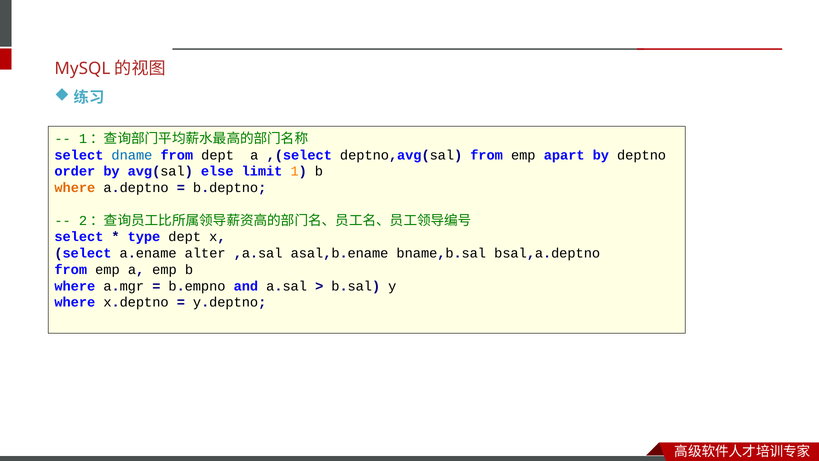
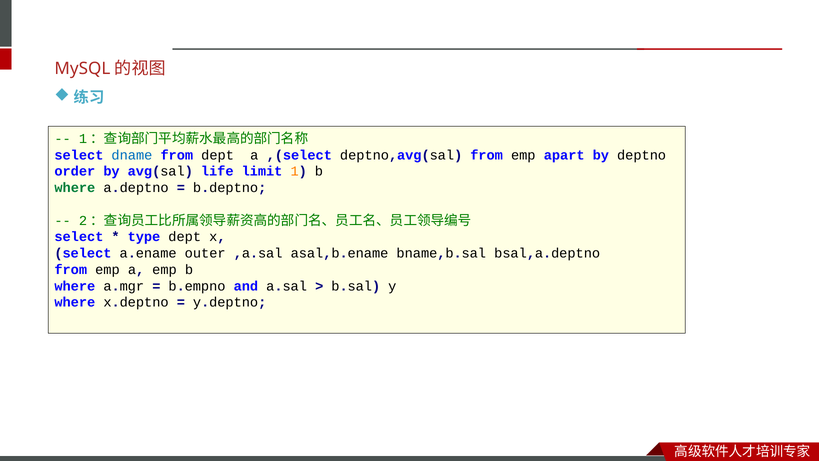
else: else -> life
where at (75, 188) colour: orange -> green
alter: alter -> outer
